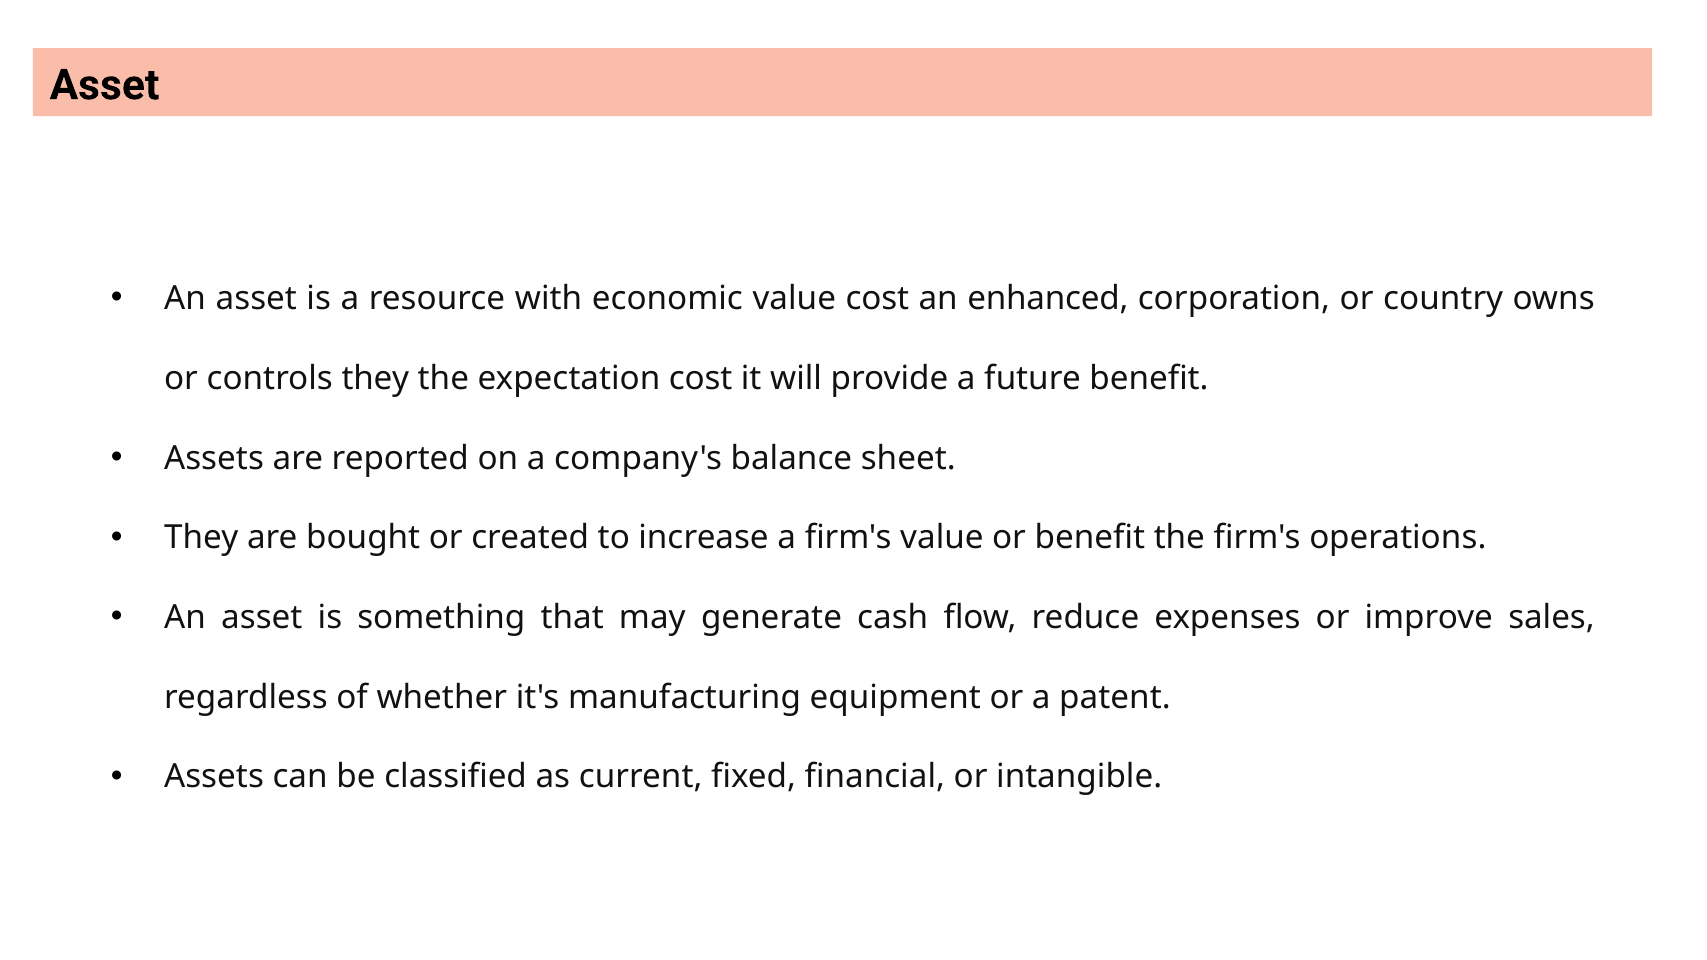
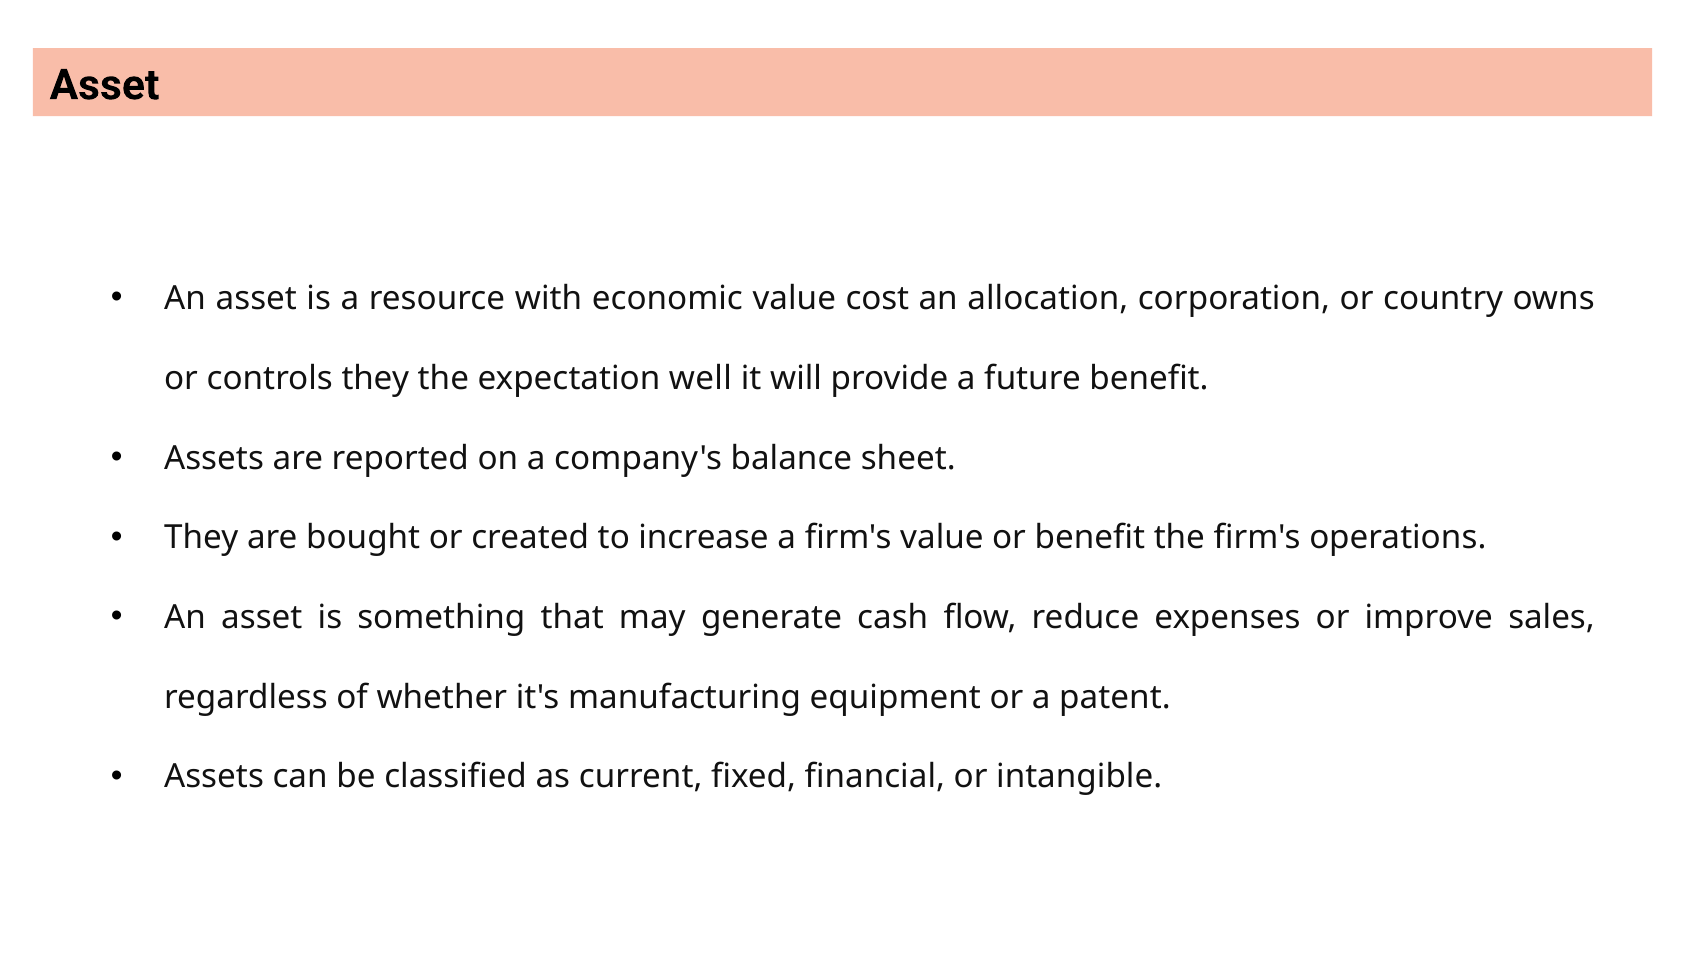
enhanced: enhanced -> allocation
expectation cost: cost -> well
